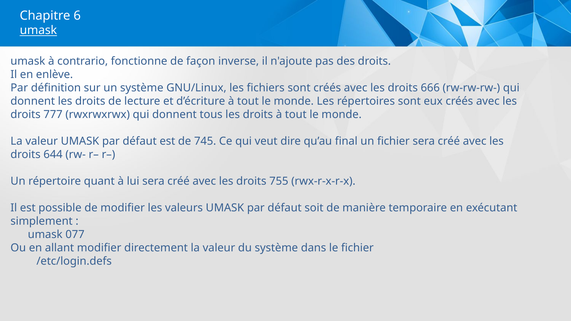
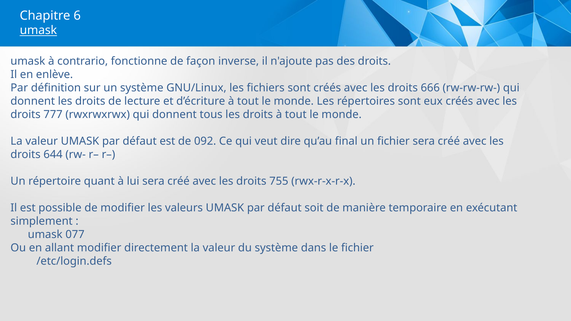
745: 745 -> 092
